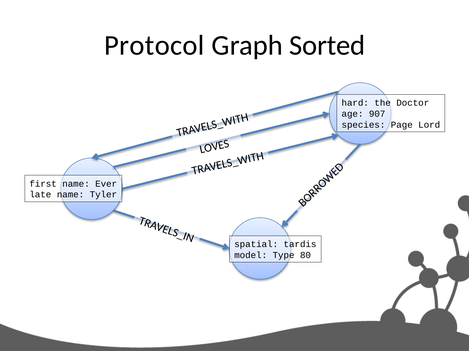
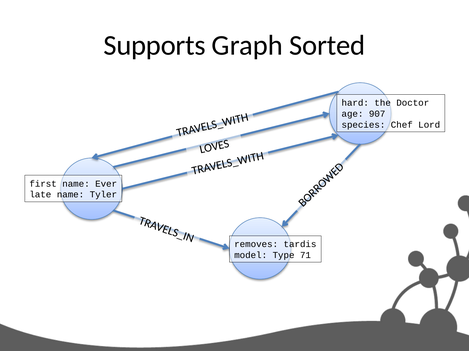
Protocol: Protocol -> Supports
Page: Page -> Chef
spatial: spatial -> removes
80: 80 -> 71
